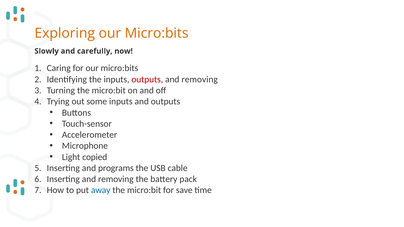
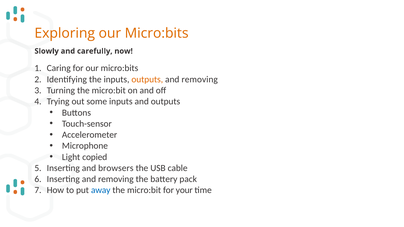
outputs at (147, 79) colour: red -> orange
programs: programs -> browsers
save: save -> your
